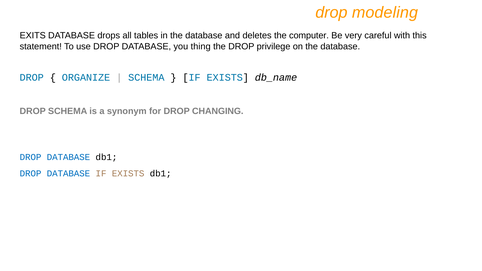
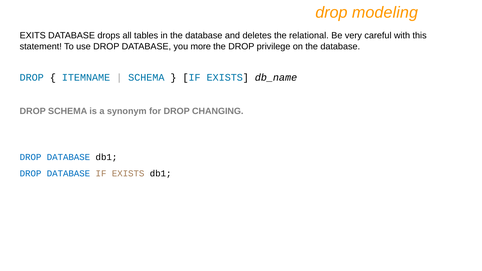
computer: computer -> relational
thing: thing -> more
ORGANIZE: ORGANIZE -> ITEMNAME
